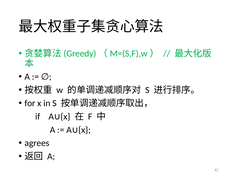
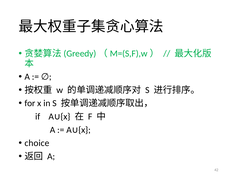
agrees: agrees -> choice
